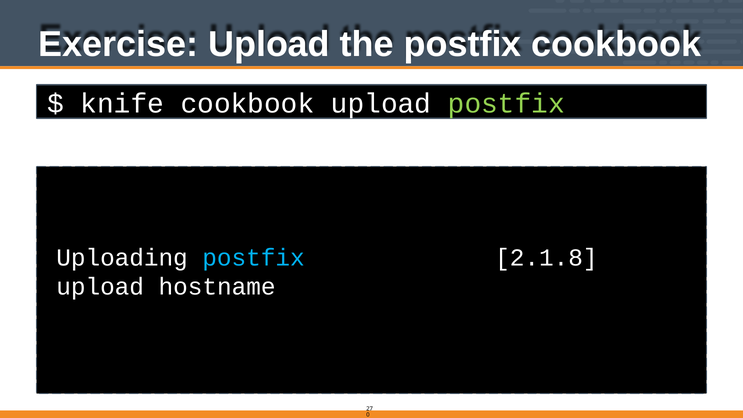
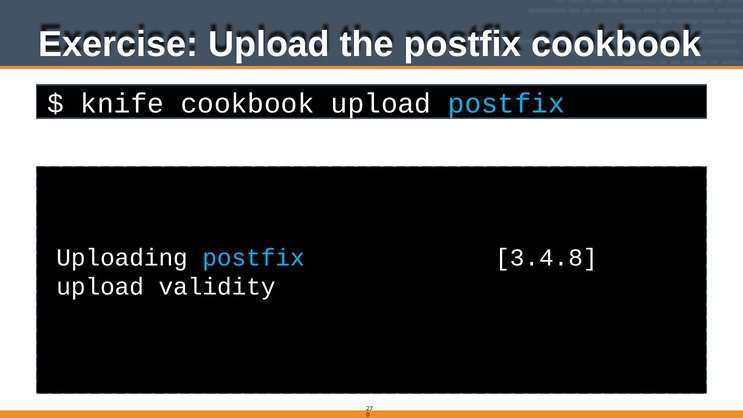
postfix at (506, 103) colour: light green -> light blue
2.1.8: 2.1.8 -> 3.4.8
hostname: hostname -> validity
